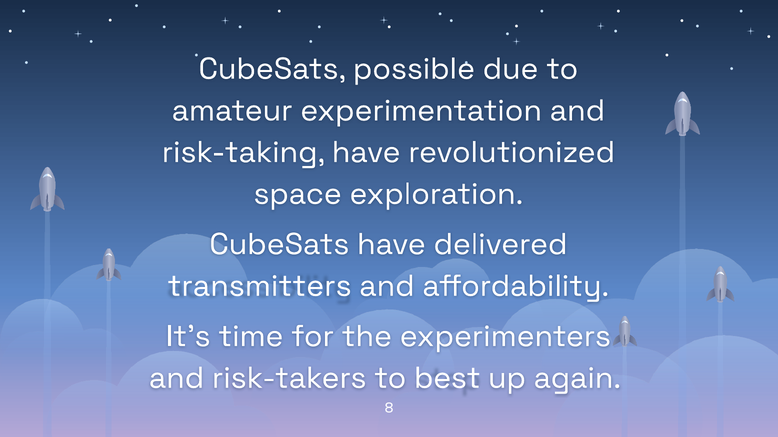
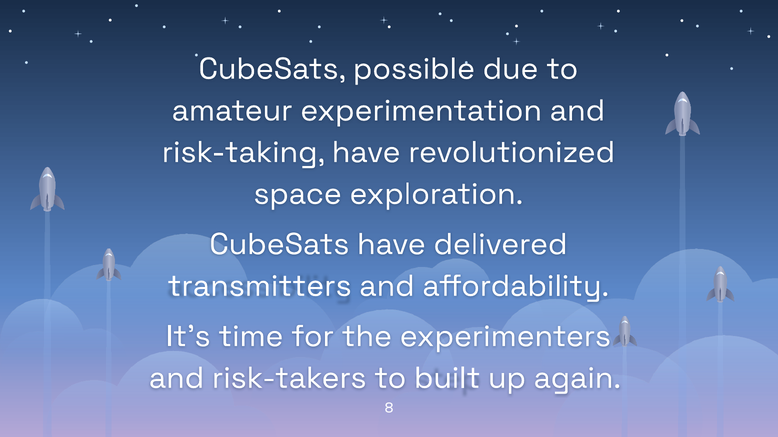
best: best -> built
